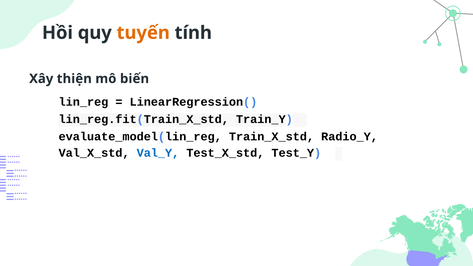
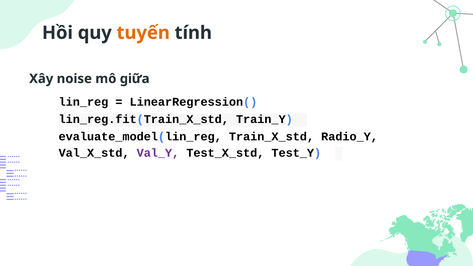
thiện: thiện -> noise
biến: biến -> giữa
Val_Y colour: blue -> purple
